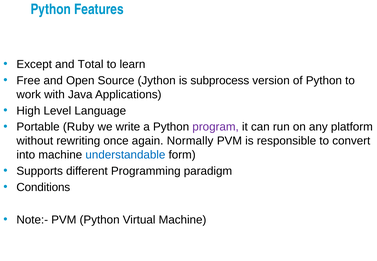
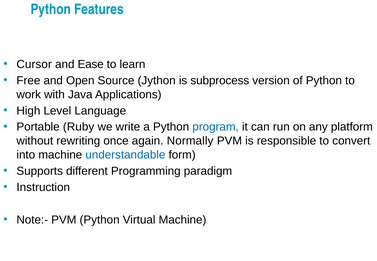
Except: Except -> Cursor
Total: Total -> Ease
program colour: purple -> blue
Conditions: Conditions -> Instruction
